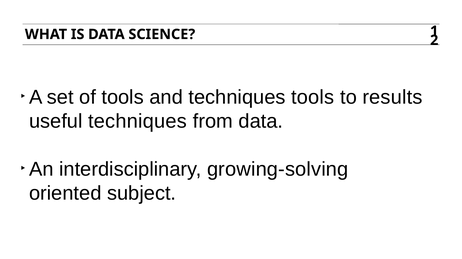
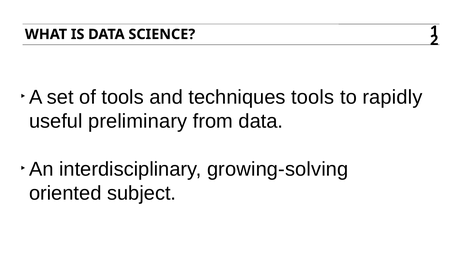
results: results -> rapidly
useful techniques: techniques -> preliminary
